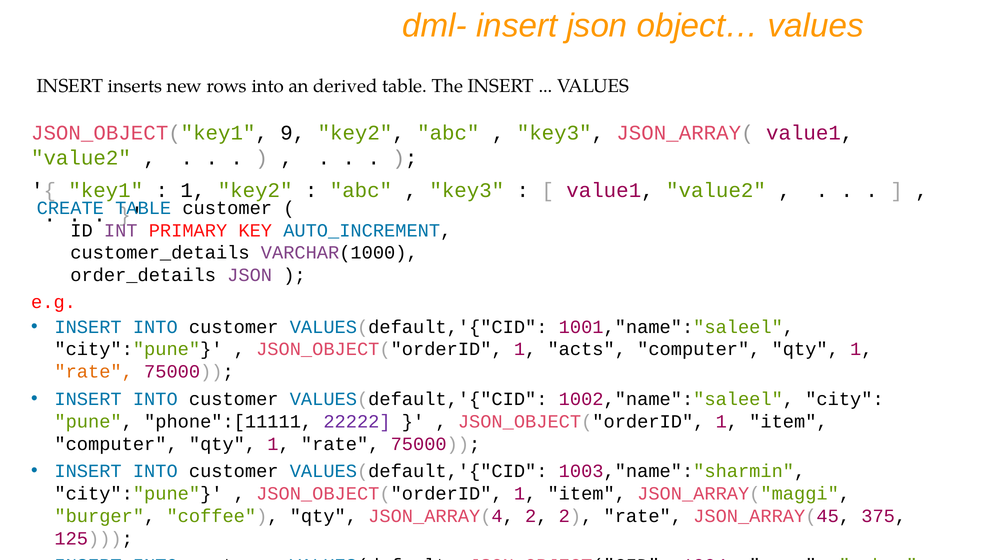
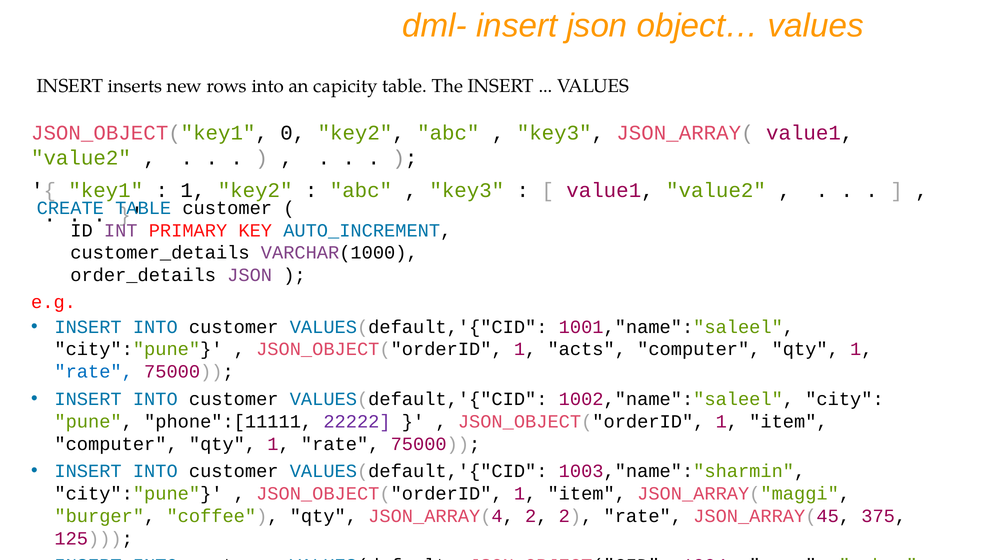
derived: derived -> capicity
9: 9 -> 0
rate at (94, 372) colour: orange -> blue
